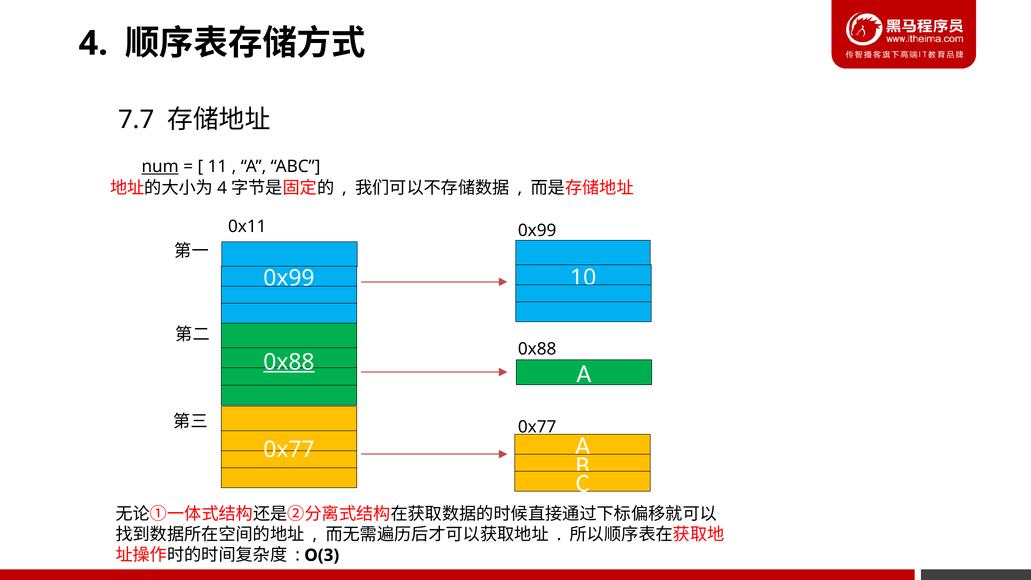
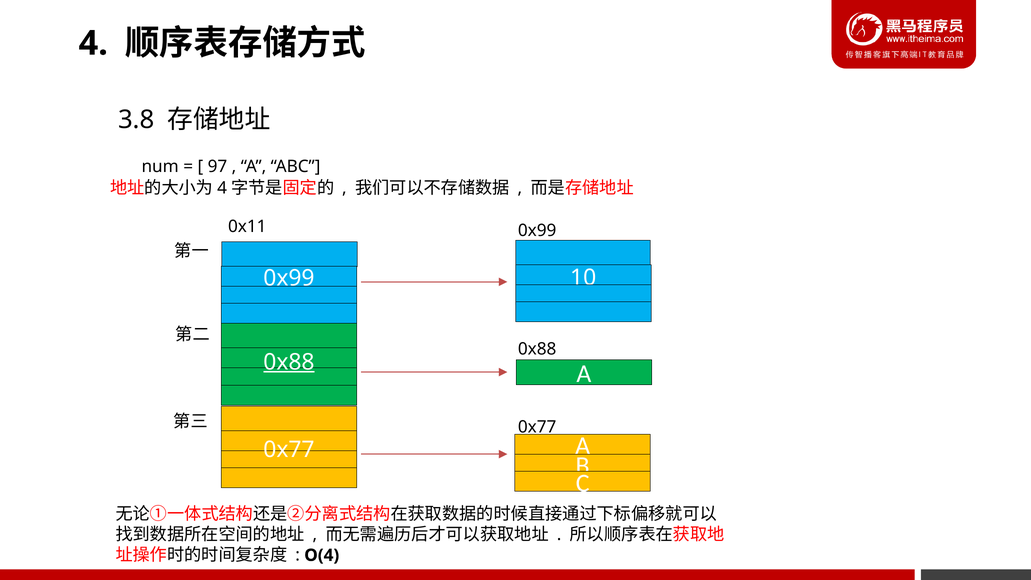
7.7: 7.7 -> 3.8
num underline: present -> none
11: 11 -> 97
O(3: O(3 -> O(4
